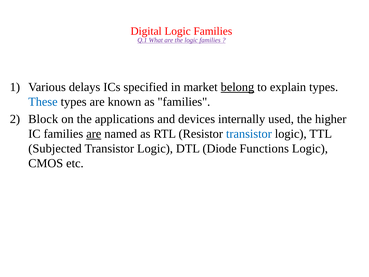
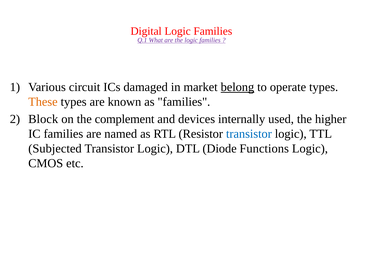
delays: delays -> circuit
specified: specified -> damaged
explain: explain -> operate
These colour: blue -> orange
applications: applications -> complement
are at (94, 134) underline: present -> none
